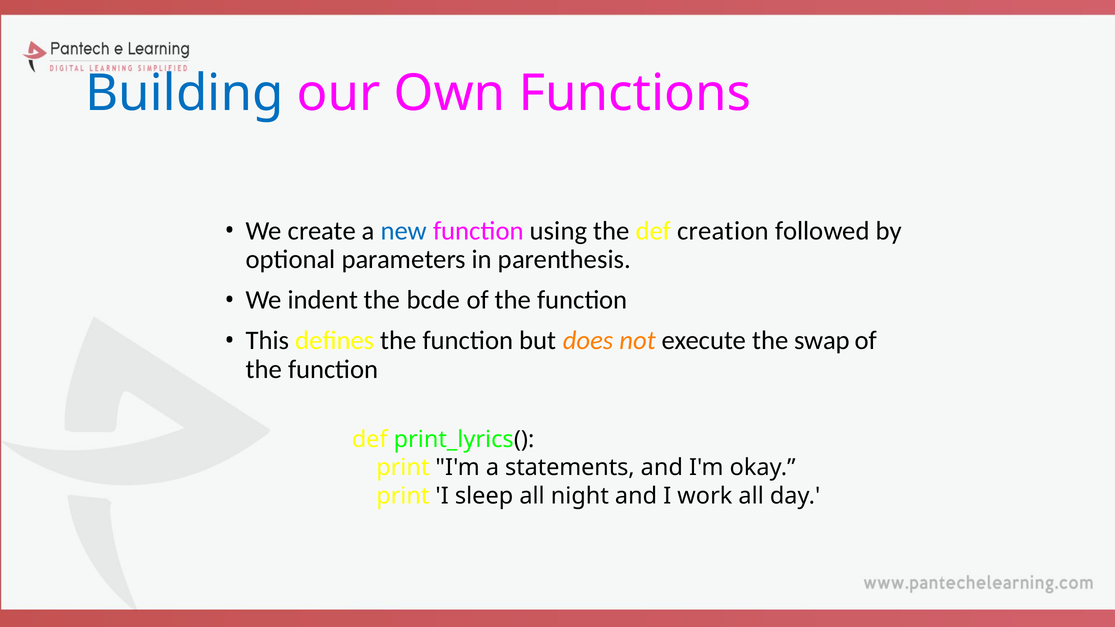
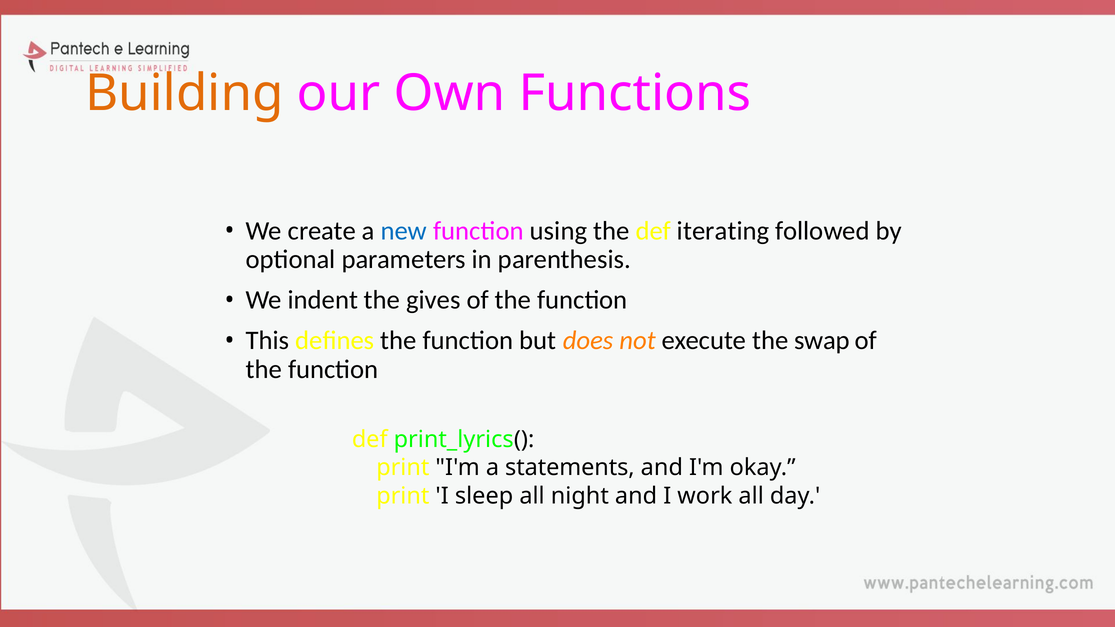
Building colour: blue -> orange
creation: creation -> iterating
bcde: bcde -> gives
